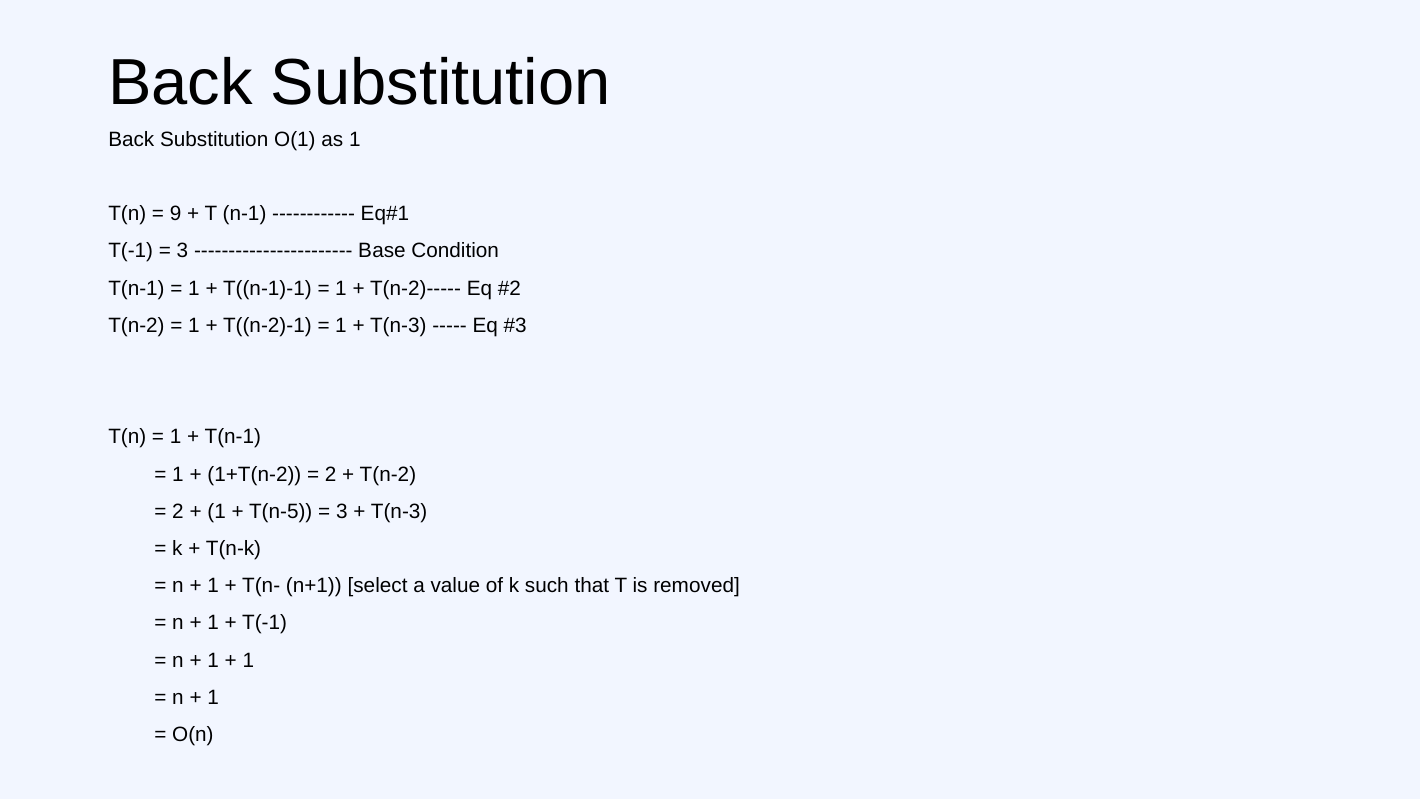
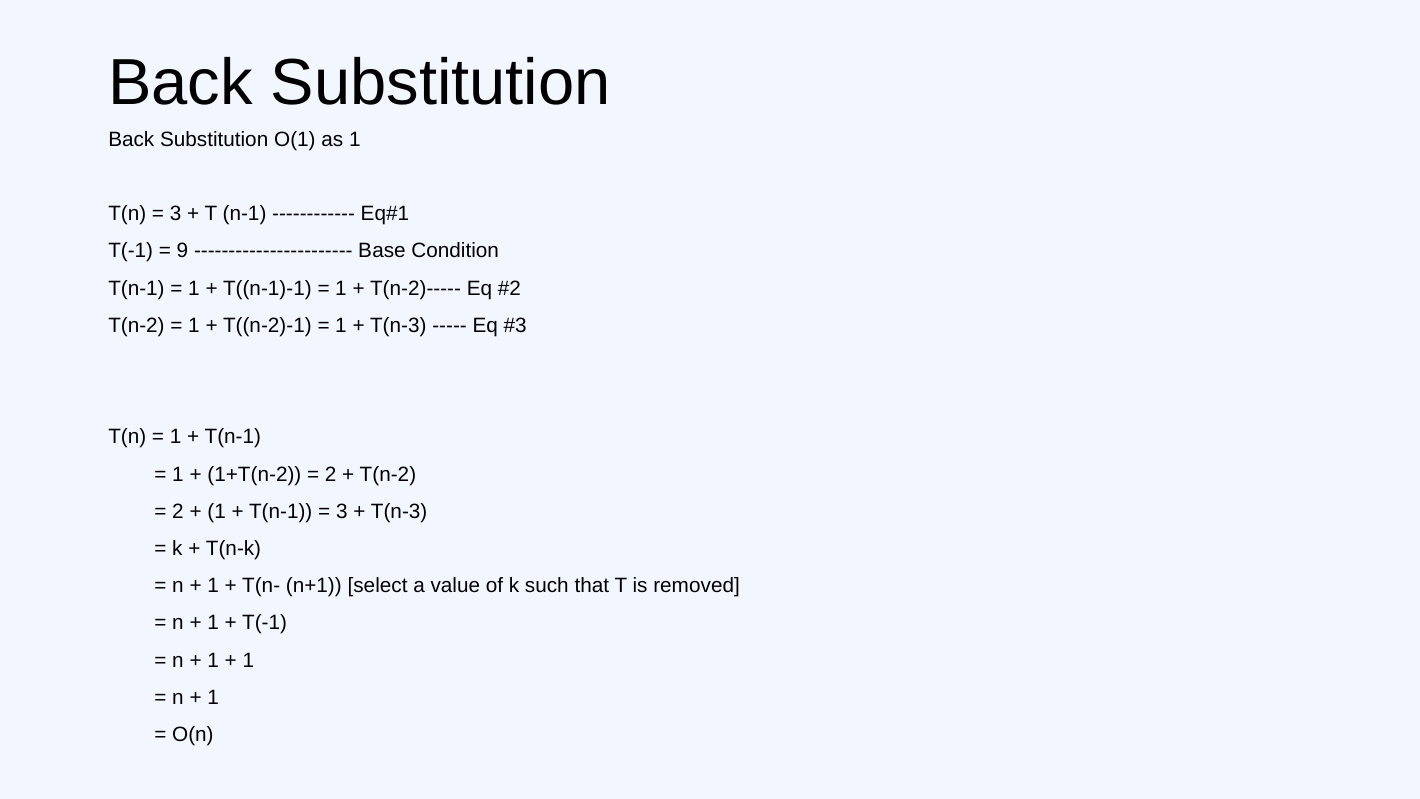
9 at (176, 214): 9 -> 3
3 at (182, 251): 3 -> 9
T(n-5 at (281, 511): T(n-5 -> T(n-1
